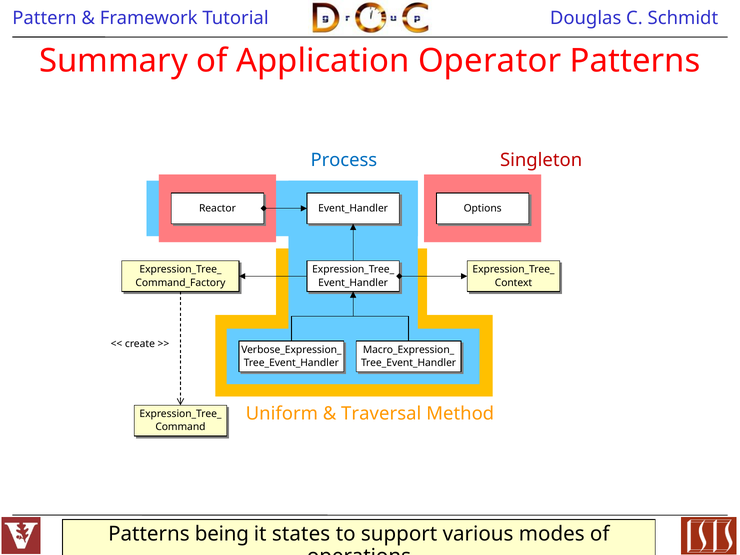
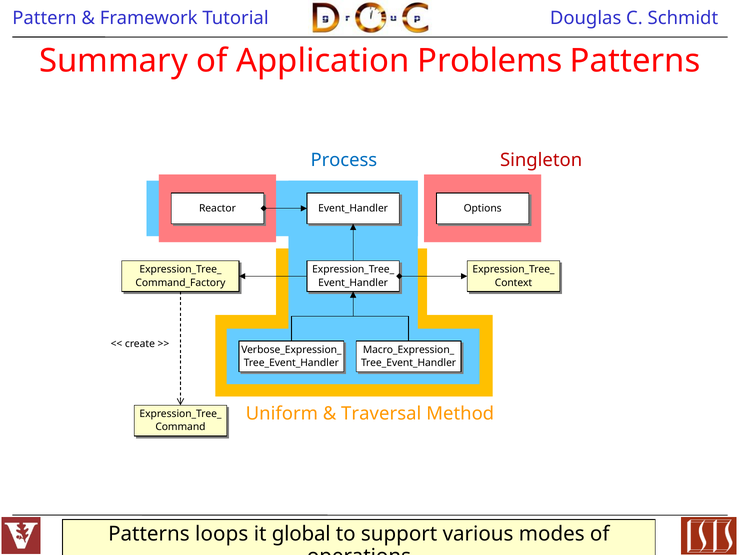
Operator: Operator -> Problems
being: being -> loops
states: states -> global
